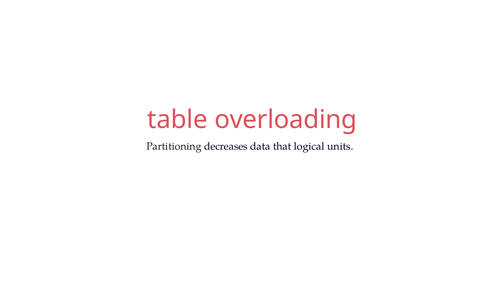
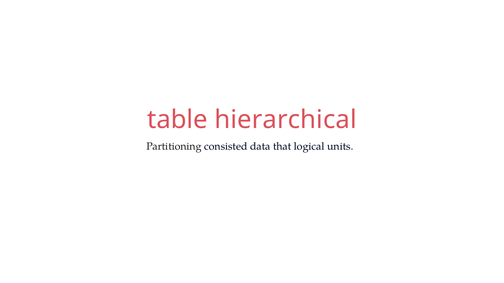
overloading: overloading -> hierarchical
decreases: decreases -> consisted
